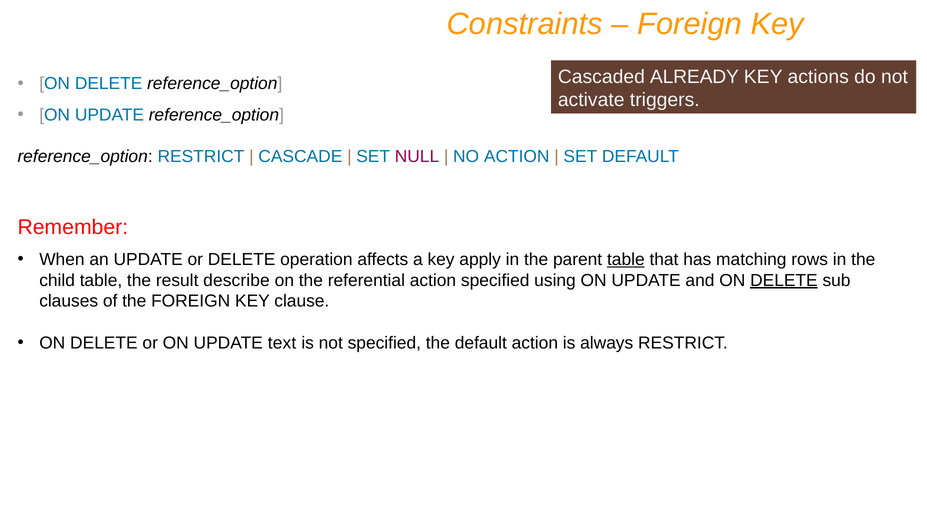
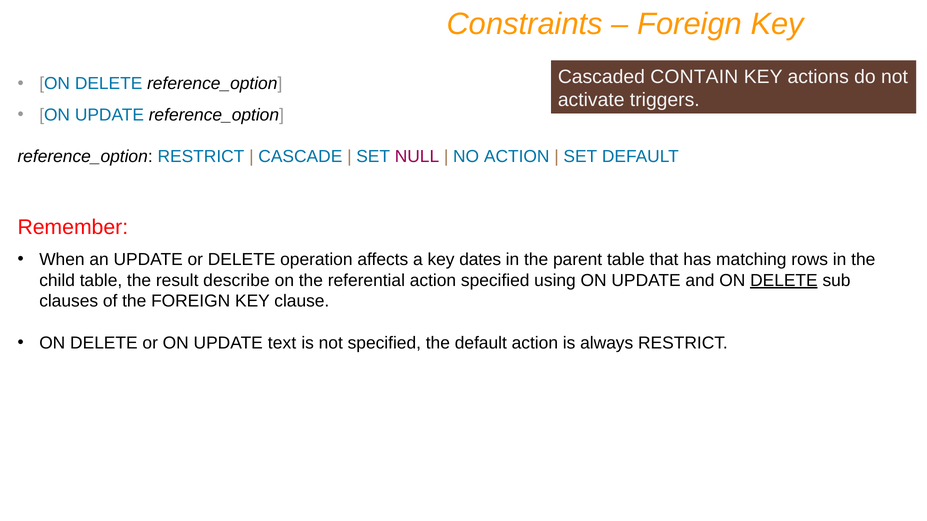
ALREADY: ALREADY -> CONTAIN
apply: apply -> dates
table at (626, 260) underline: present -> none
